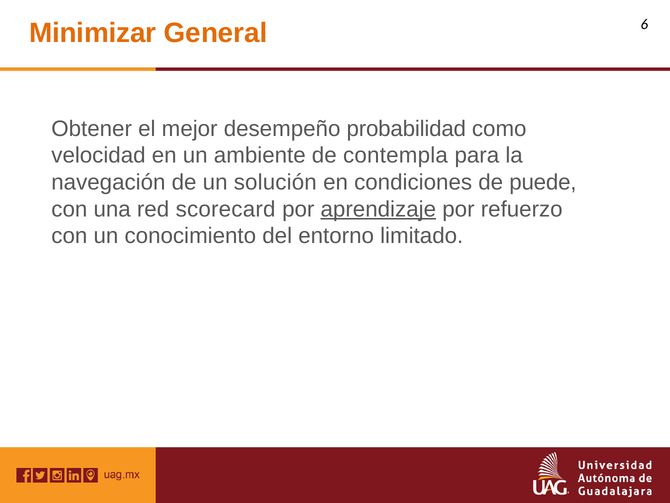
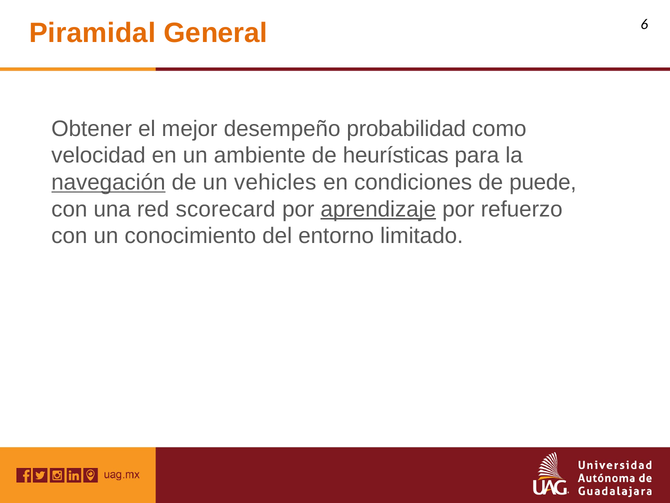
Minimizar: Minimizar -> Piramidal
contempla: contempla -> heurísticas
navegación underline: none -> present
solución: solución -> vehicles
